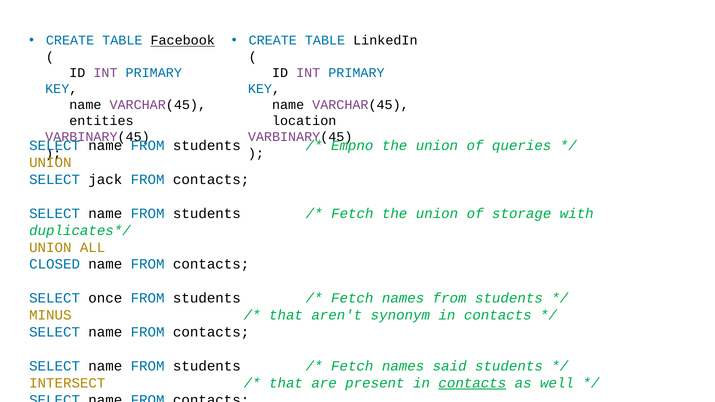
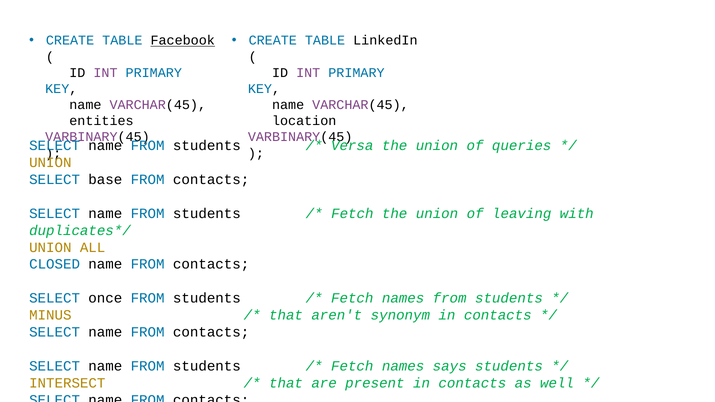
Empno: Empno -> Versa
jack: jack -> base
storage: storage -> leaving
said: said -> says
contacts at (472, 383) underline: present -> none
